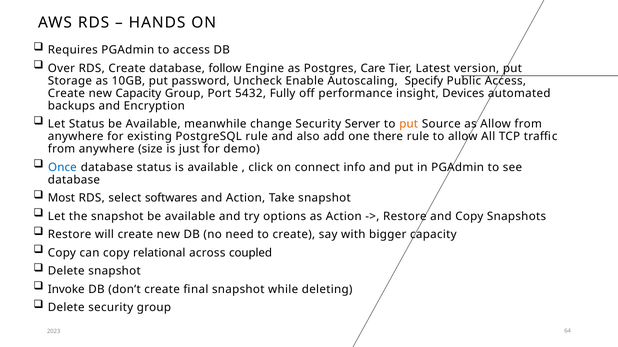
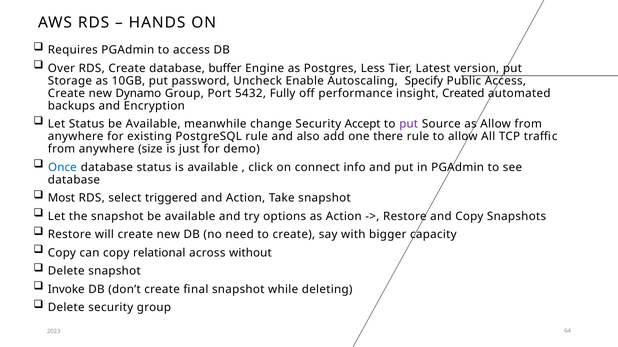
follow: follow -> buffer
Care: Care -> Less
new Capacity: Capacity -> Dynamo
Devices: Devices -> Created
Server: Server -> Accept
put at (409, 124) colour: orange -> purple
softwares: softwares -> triggered
coupled: coupled -> without
